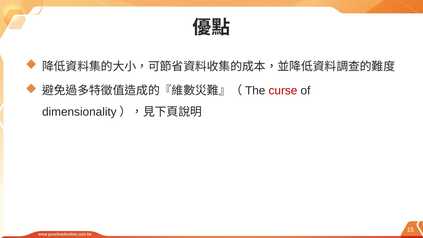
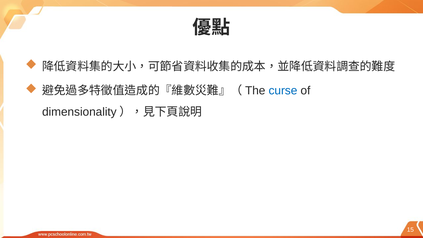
curse colour: red -> blue
